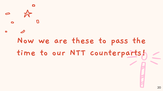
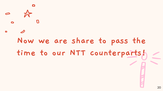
these: these -> share
